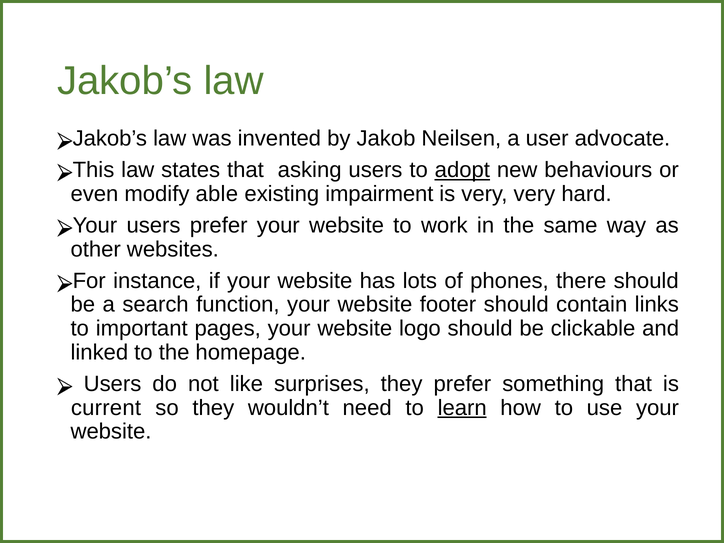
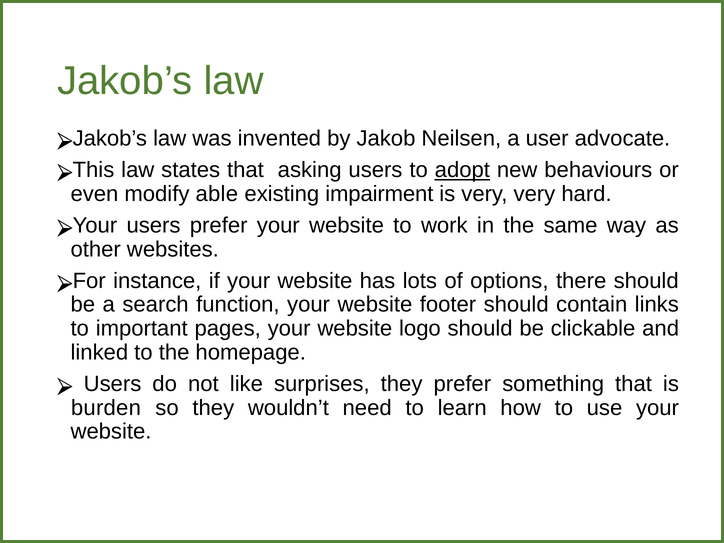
phones: phones -> options
current: current -> burden
learn underline: present -> none
